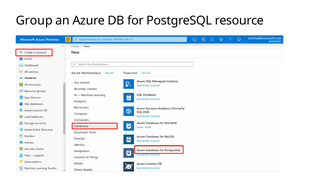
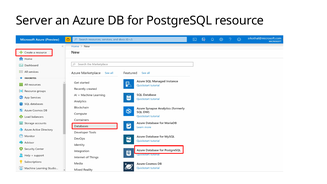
Group: Group -> Server
